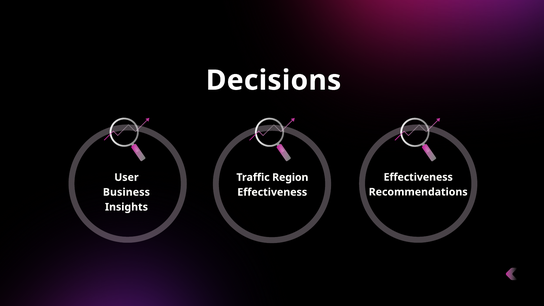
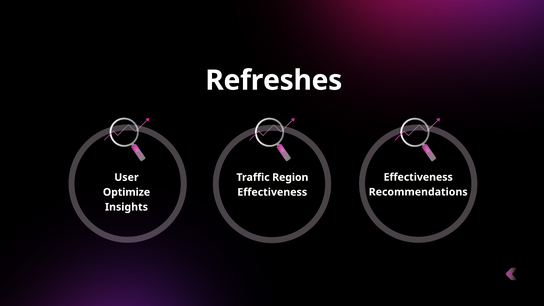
Decisions: Decisions -> Refreshes
Business: Business -> Optimize
